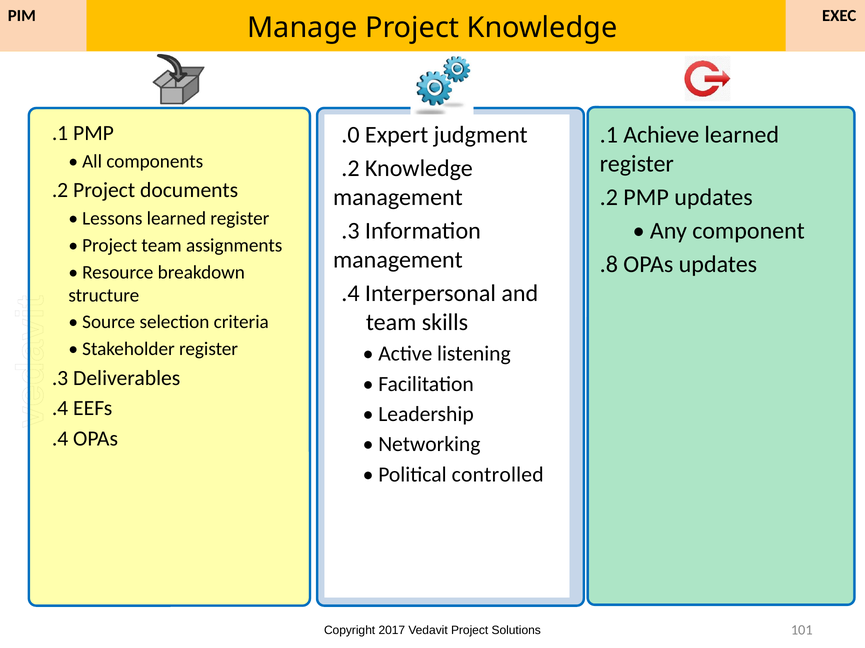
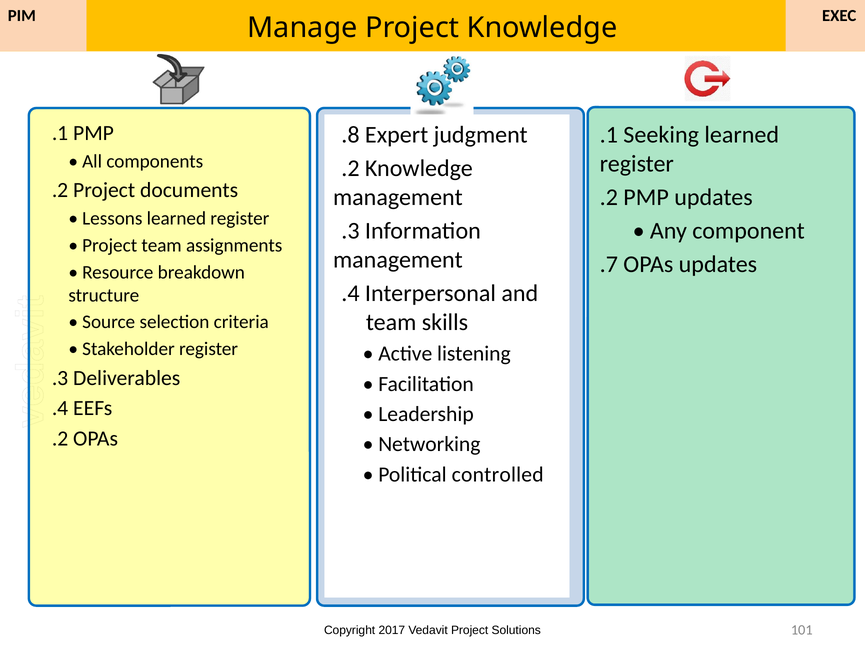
.0: .0 -> .8
Achieve: Achieve -> Seeking
.8: .8 -> .7
.4 at (60, 439): .4 -> .2
